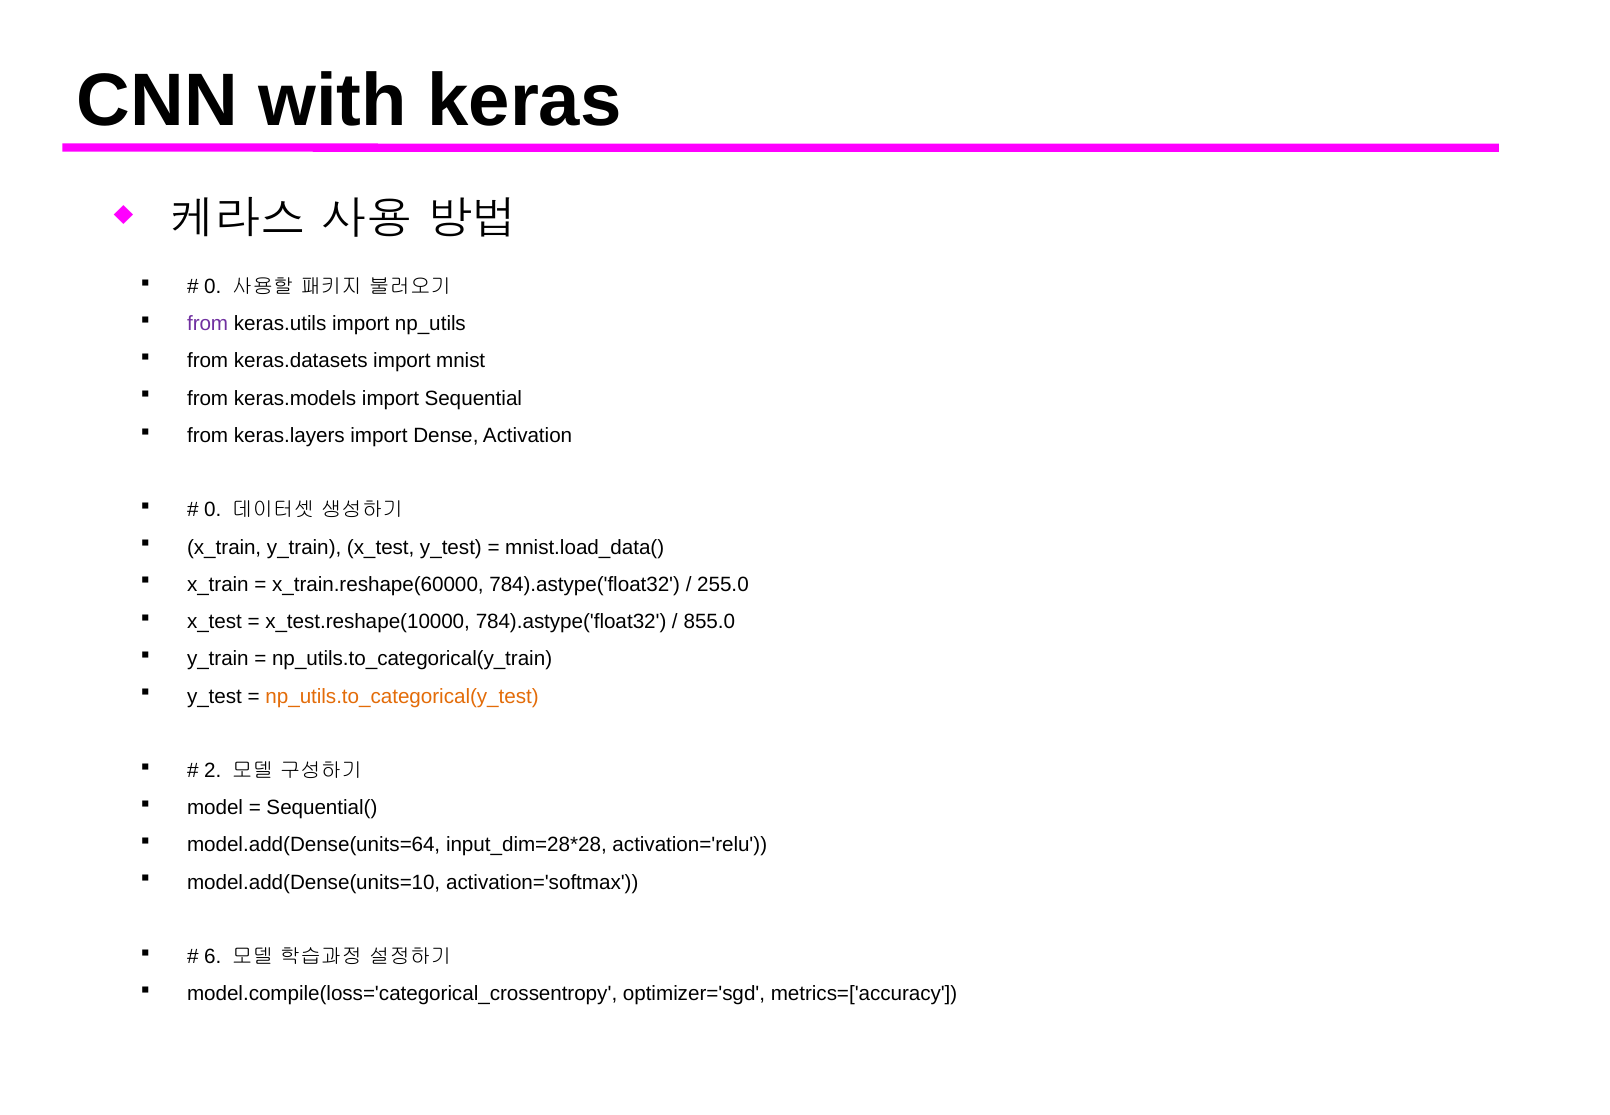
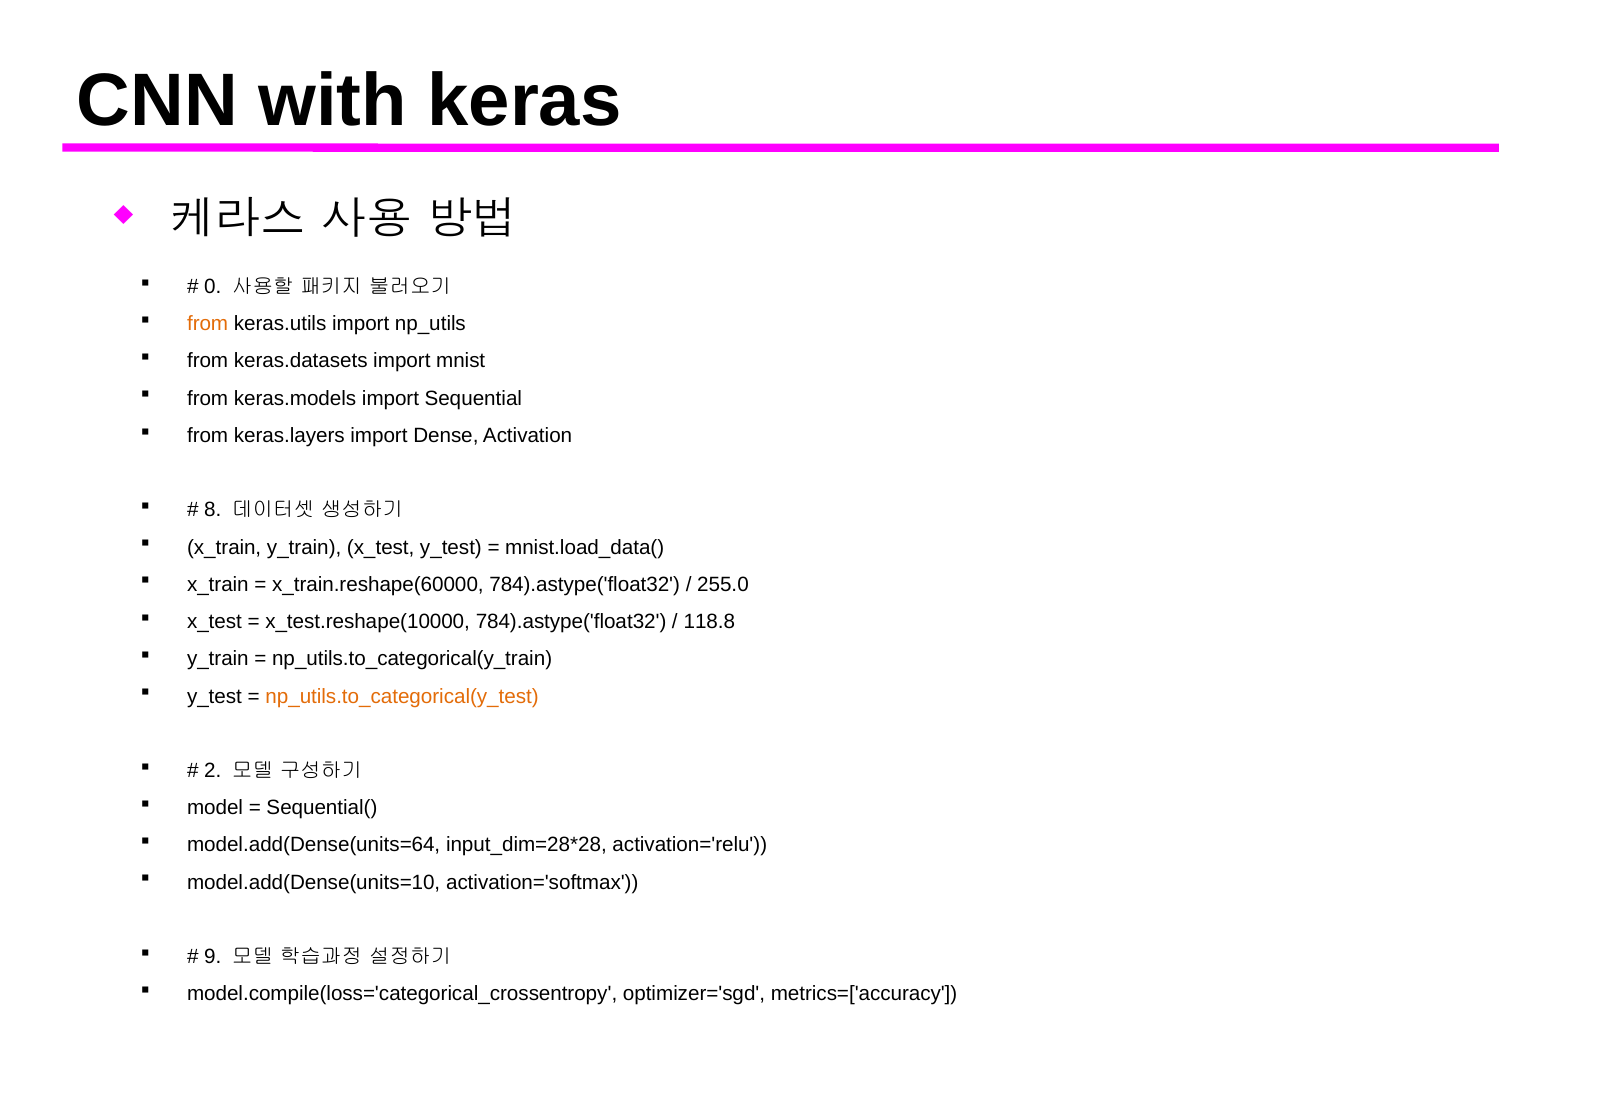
from at (208, 324) colour: purple -> orange
0 at (213, 510): 0 -> 8
855.0: 855.0 -> 118.8
6: 6 -> 9
